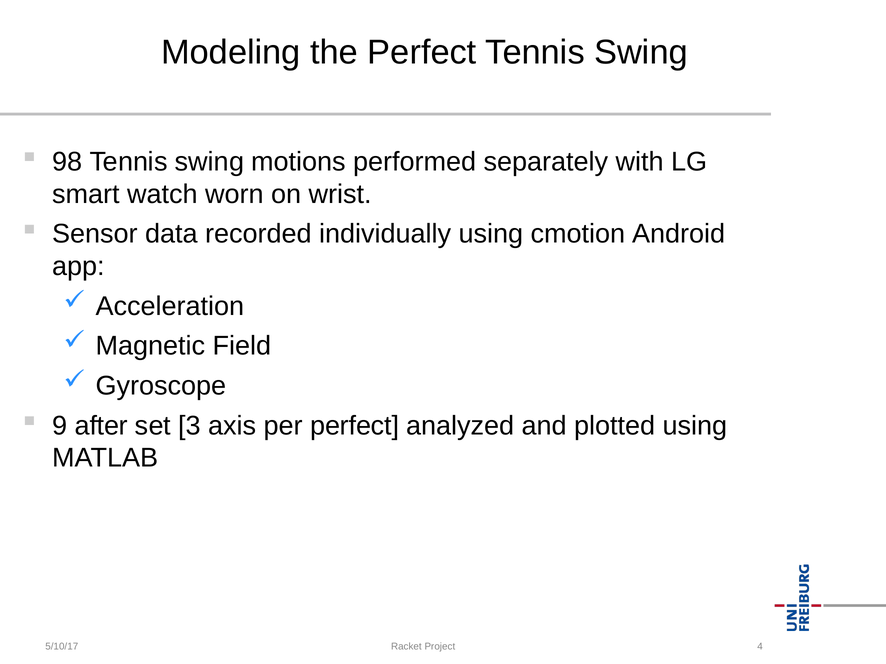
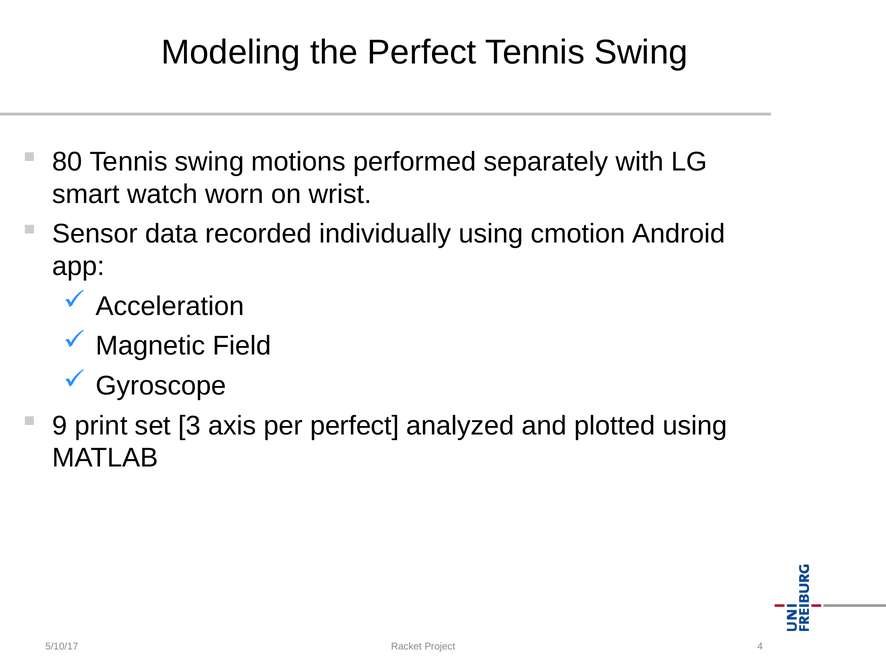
98: 98 -> 80
after: after -> print
